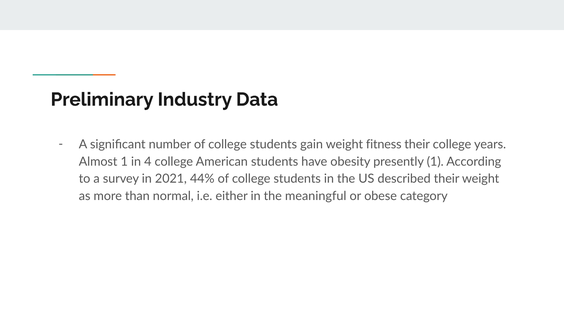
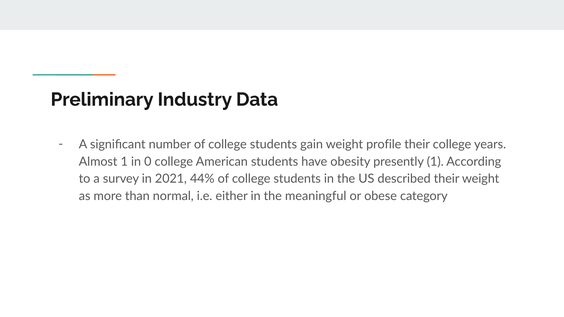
fitness: fitness -> profile
4: 4 -> 0
